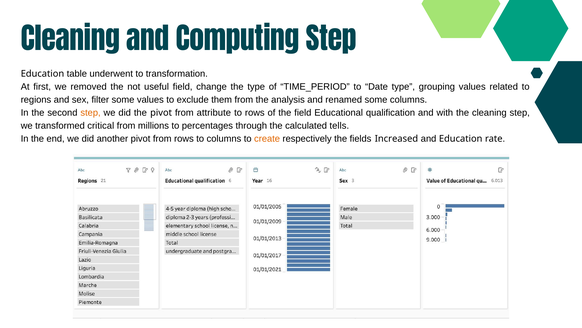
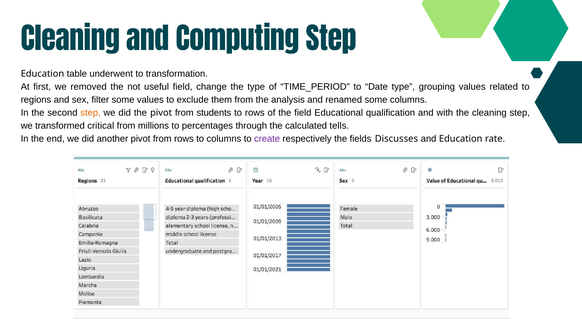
attribute: attribute -> students
create colour: orange -> purple
Increased: Increased -> Discusses
